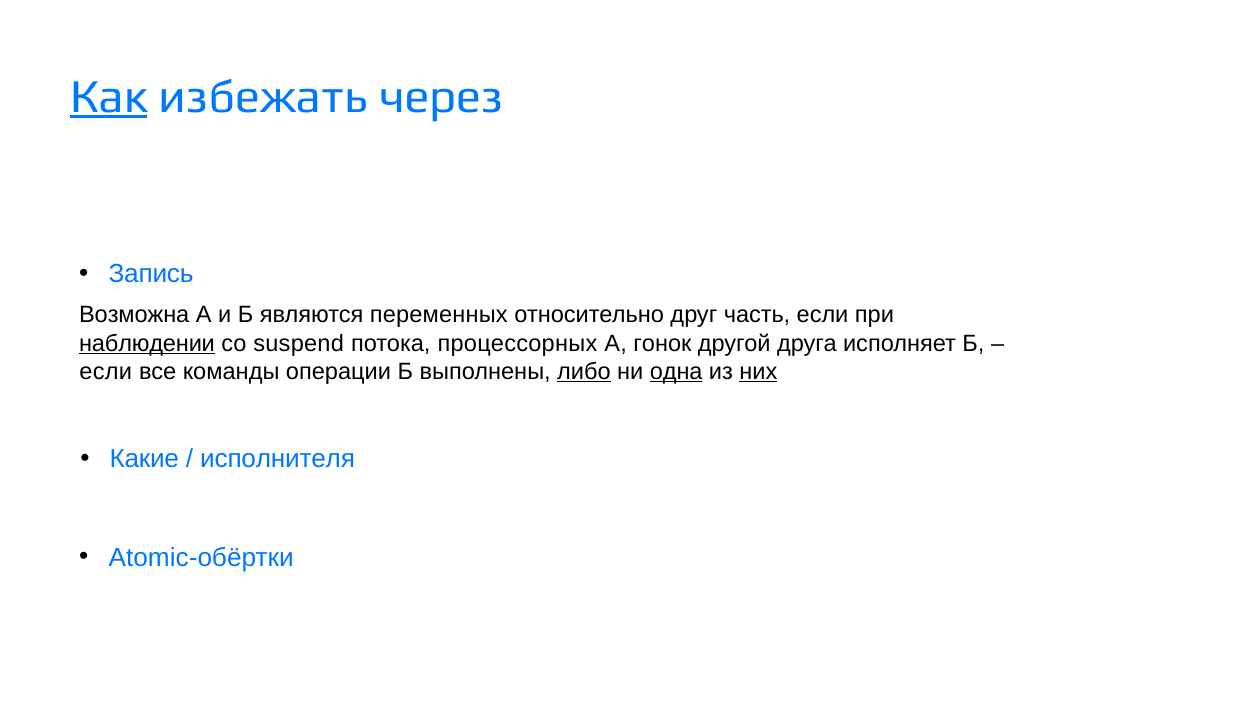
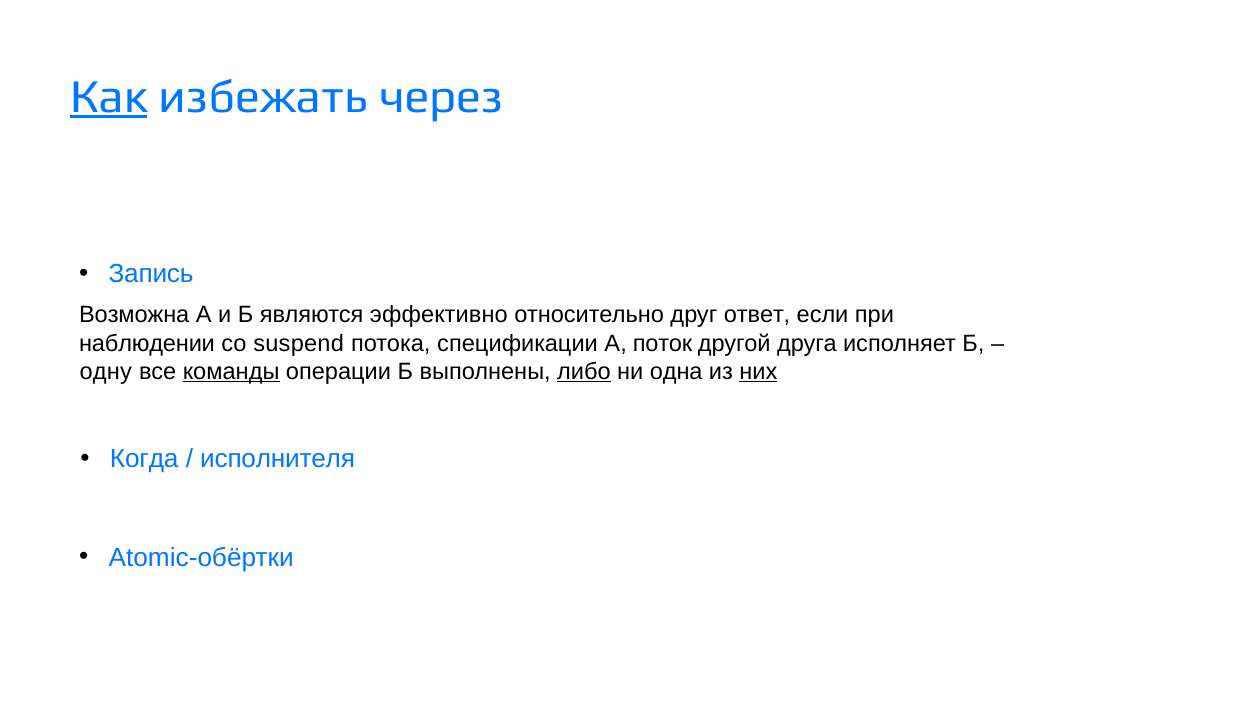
переменных: переменных -> эффективно
часть: часть -> ответ
наблюдении underline: present -> none
процессорных: процессорных -> спецификации
гонок: гонок -> поток
если at (106, 372): если -> одну
команды underline: none -> present
одна underline: present -> none
Какие: Какие -> Когда
